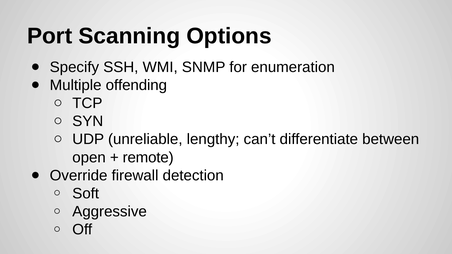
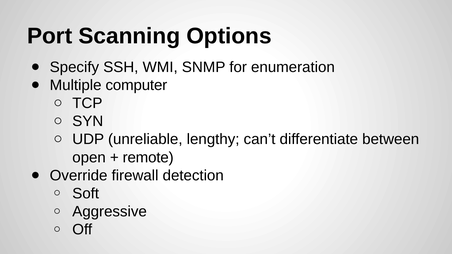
offending: offending -> computer
